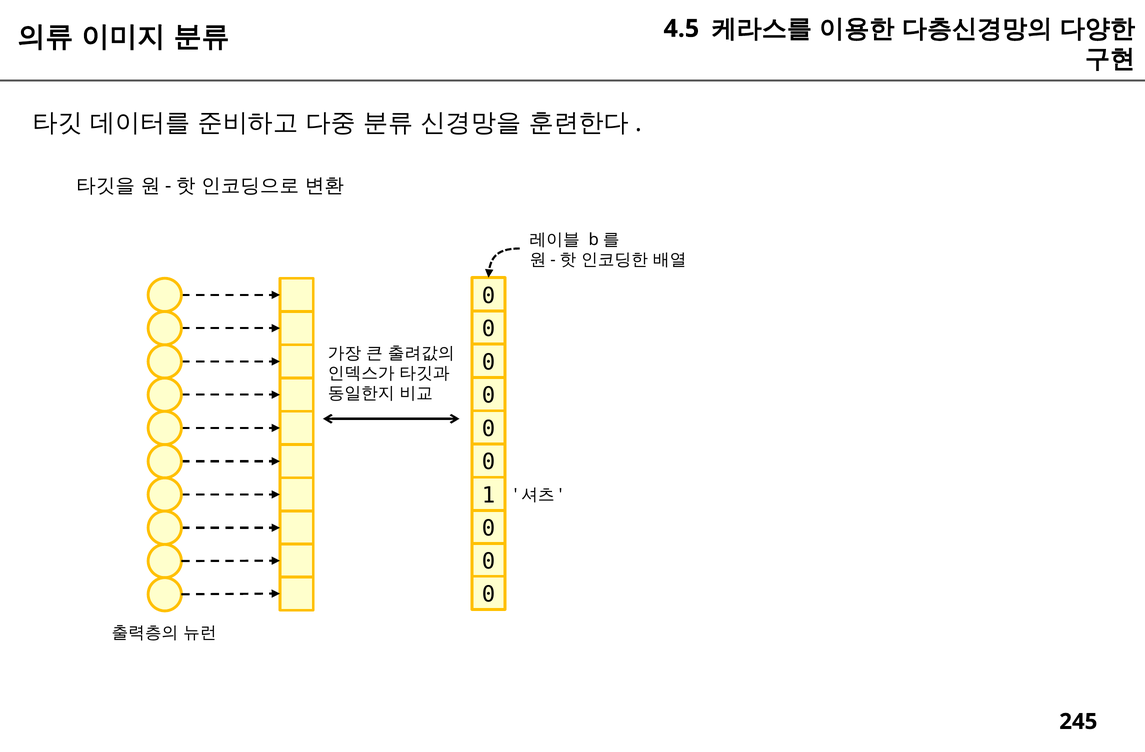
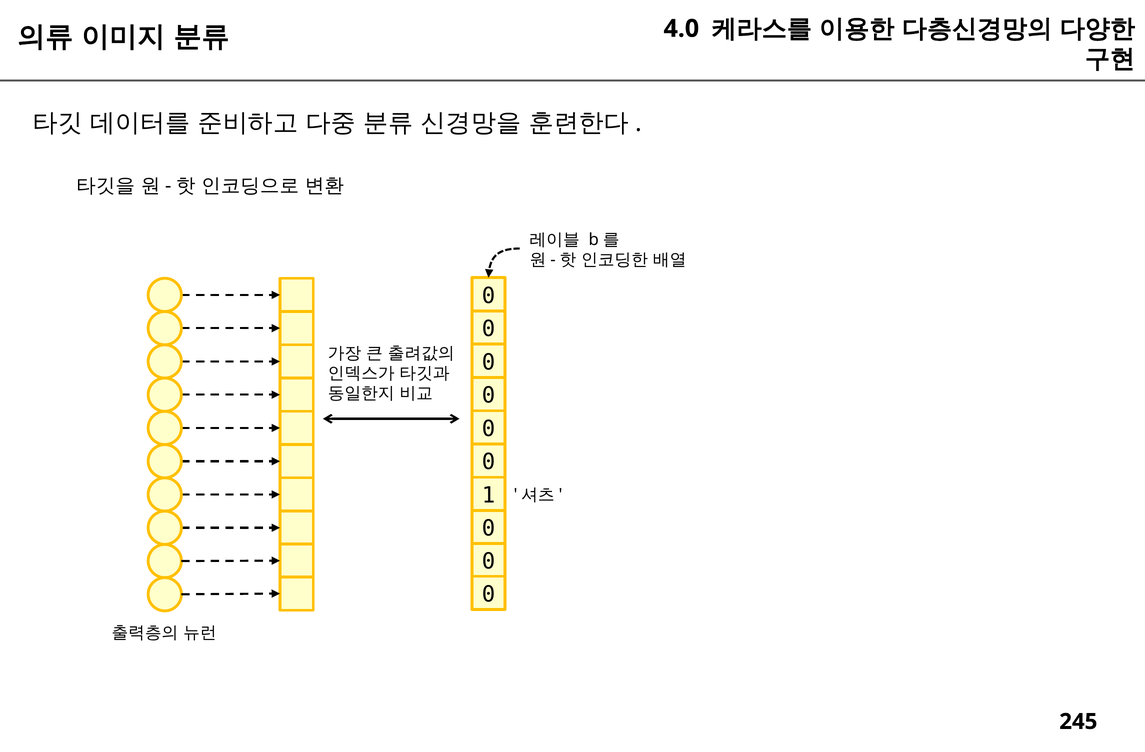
4.5: 4.5 -> 4.0
